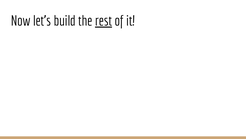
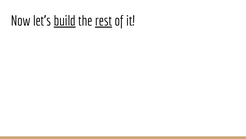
build underline: none -> present
